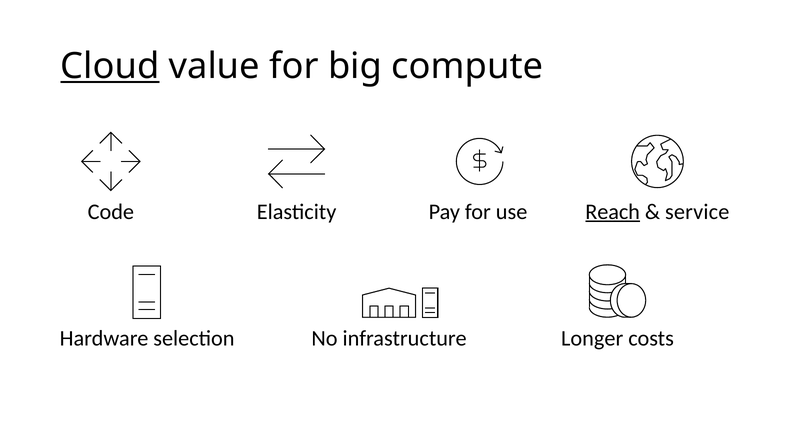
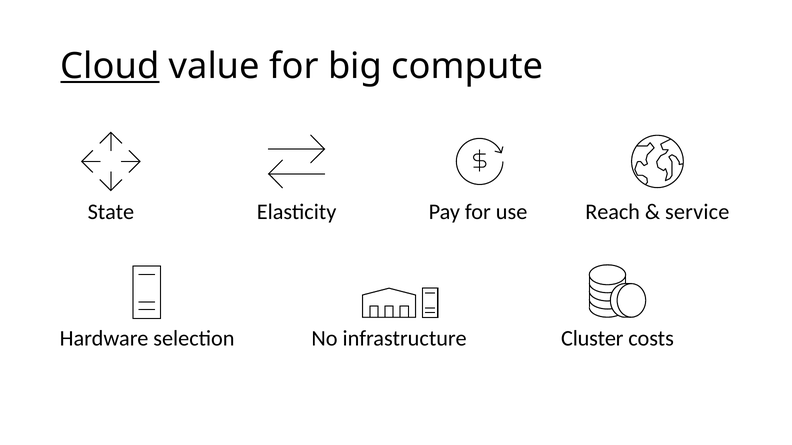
Code: Code -> State
Reach underline: present -> none
Longer: Longer -> Cluster
